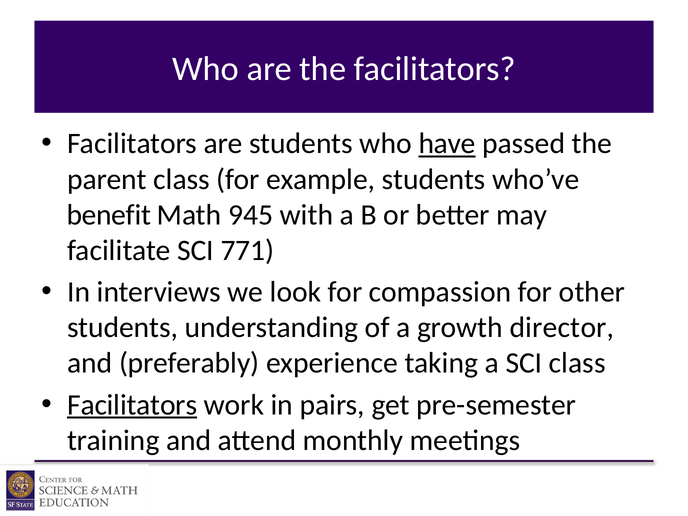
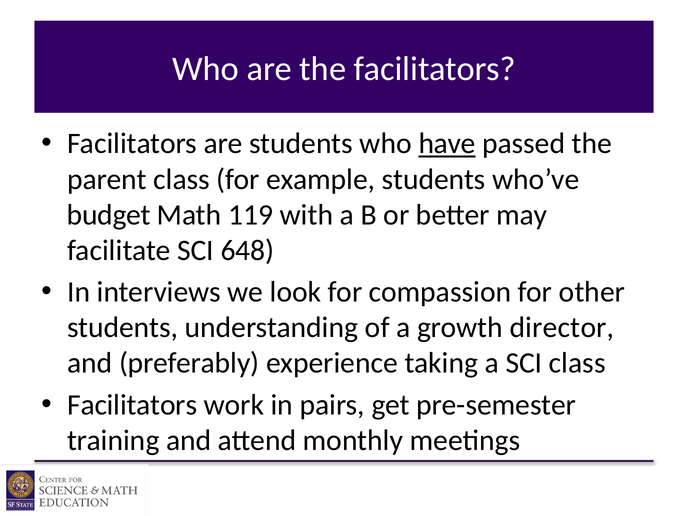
benefit: benefit -> budget
945: 945 -> 119
771: 771 -> 648
Facilitators at (132, 405) underline: present -> none
